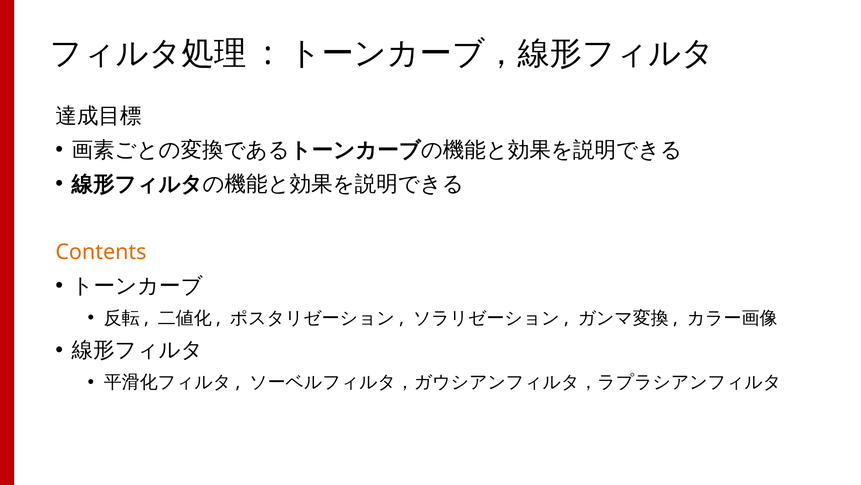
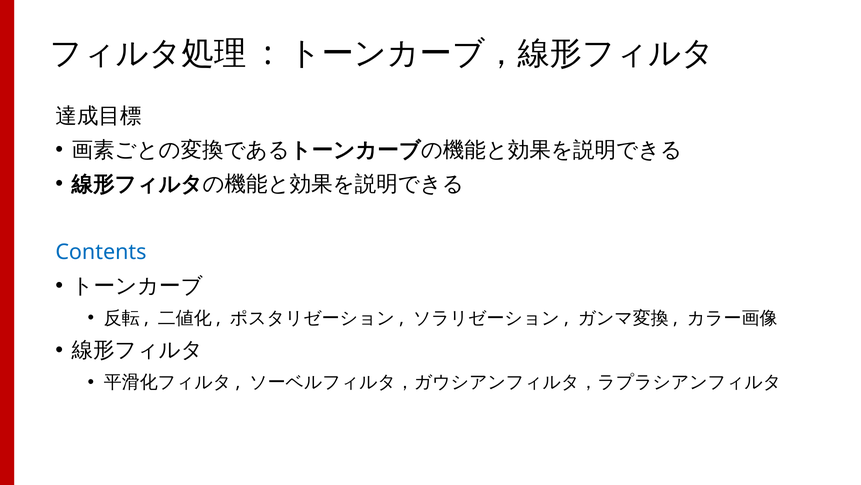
Contents colour: orange -> blue
